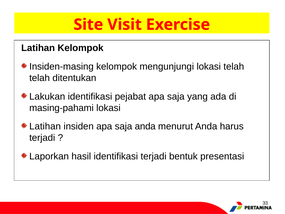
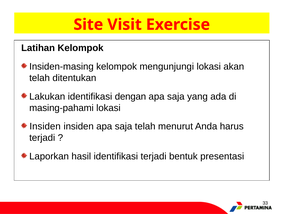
lokasi telah: telah -> akan
pejabat: pejabat -> dengan
Latihan at (45, 126): Latihan -> Insiden
saja anda: anda -> telah
